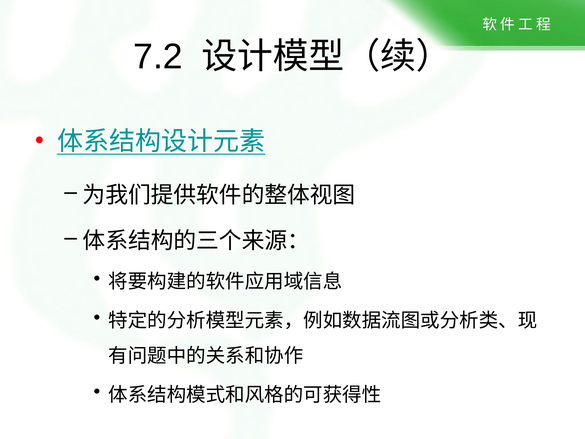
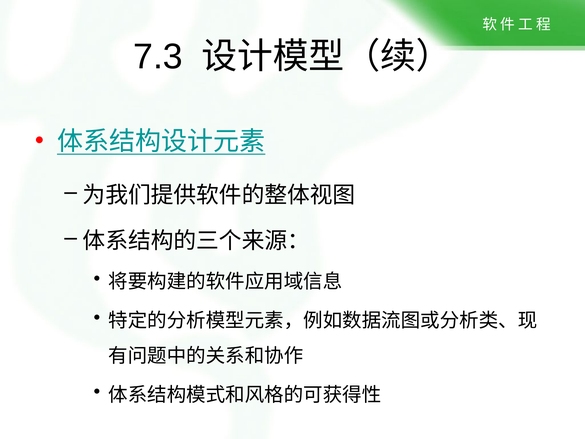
7.2: 7.2 -> 7.3
